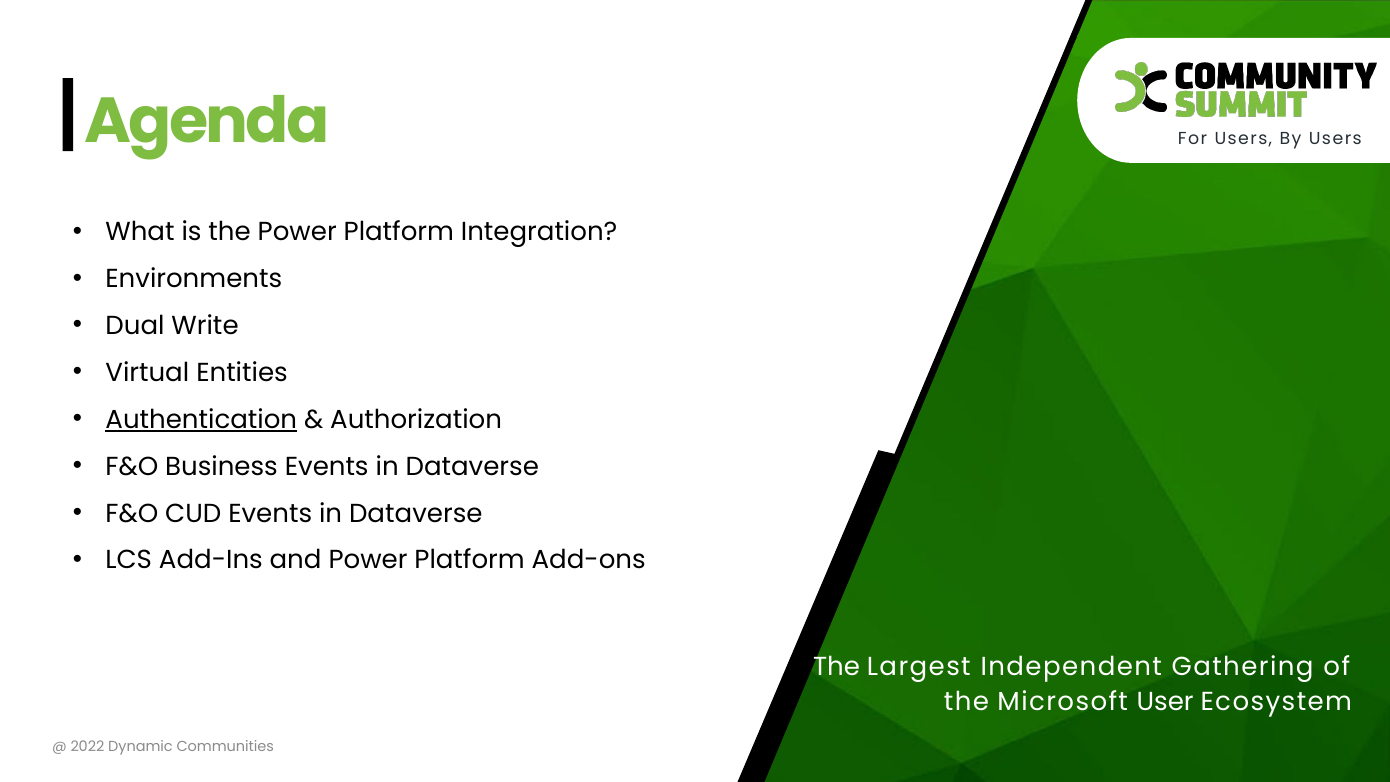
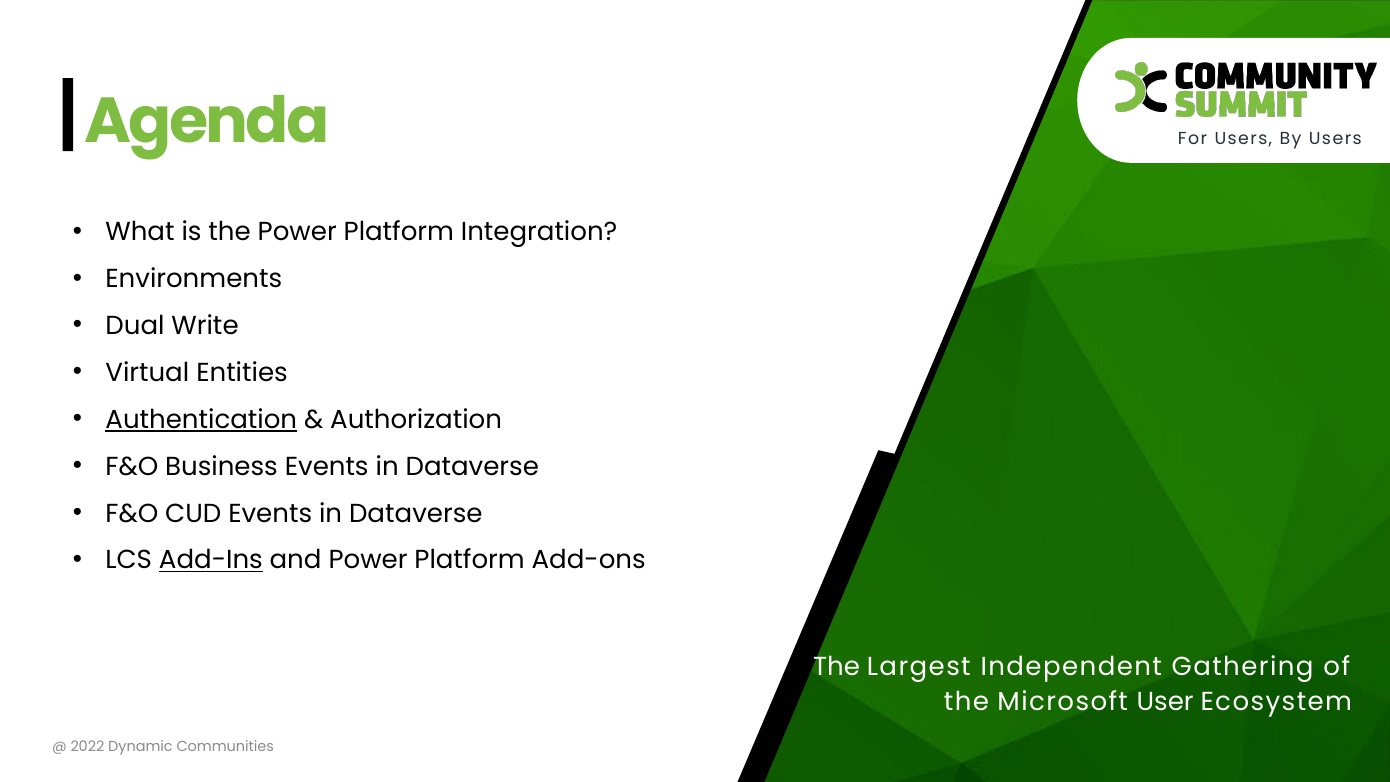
Add-Ins underline: none -> present
